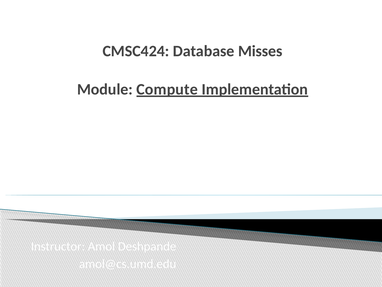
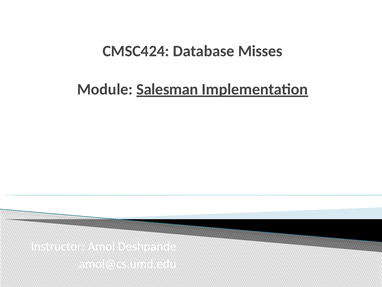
Compute: Compute -> Salesman
